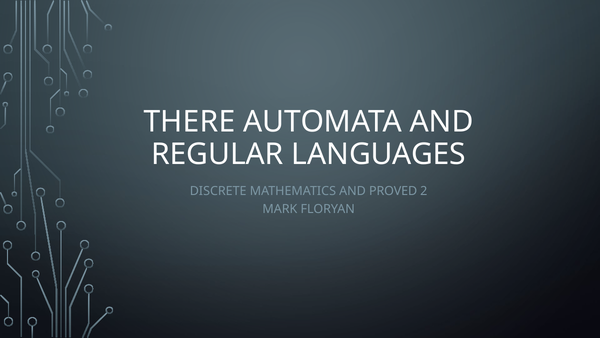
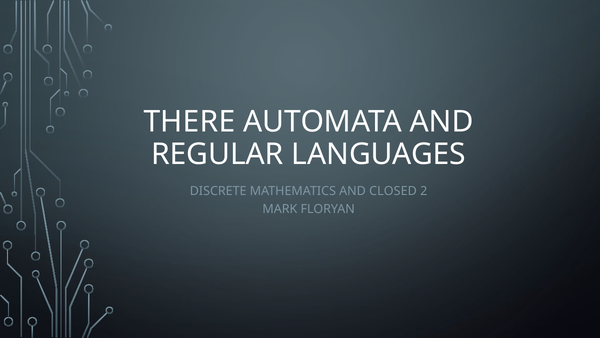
PROVED: PROVED -> CLOSED
